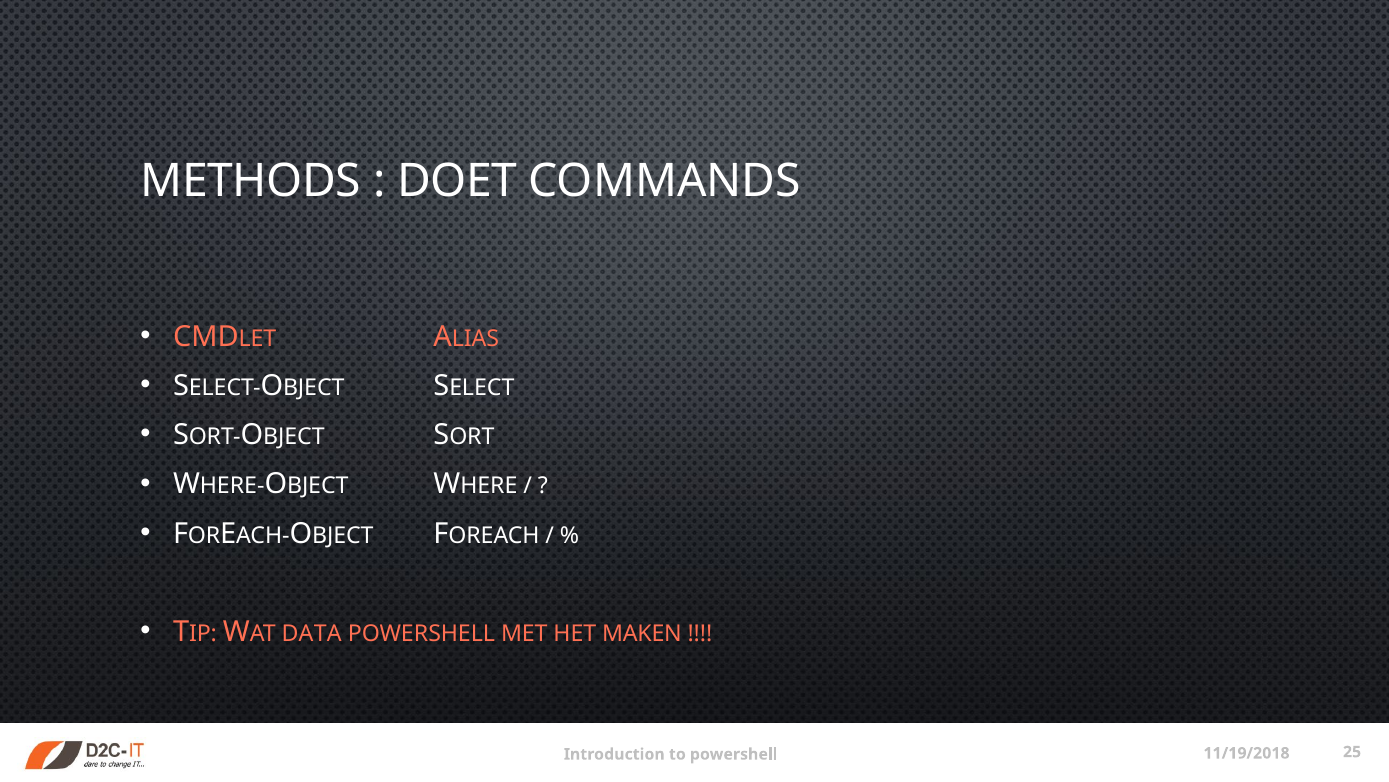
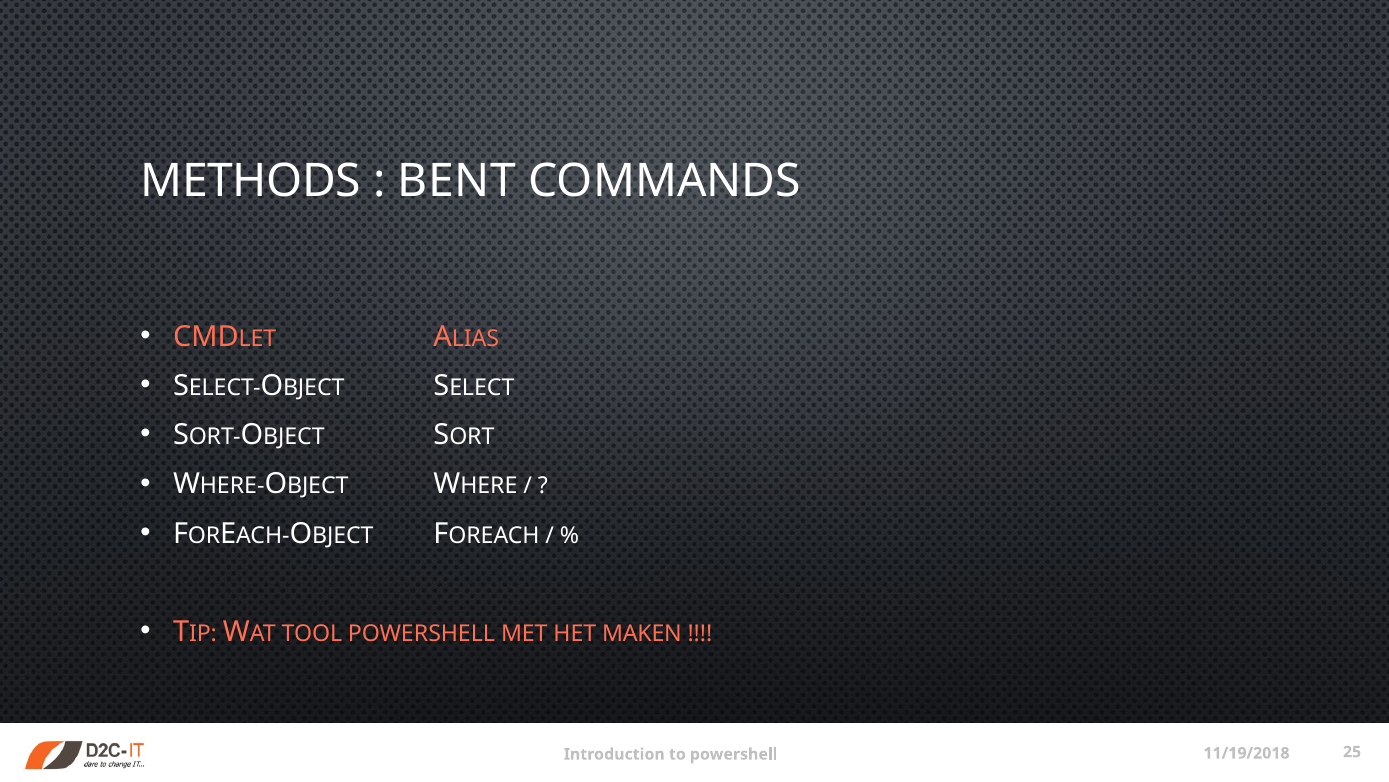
DOET: DOET -> BENT
DATA: DATA -> TOOL
